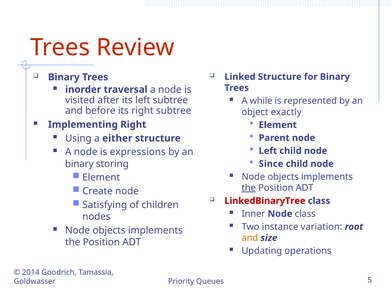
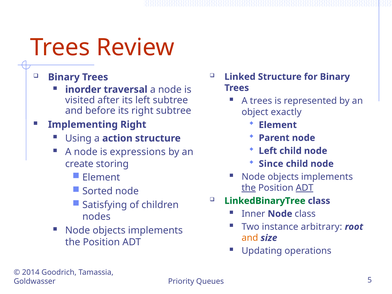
A while: while -> trees
either: either -> action
binary at (79, 164): binary -> create
ADT at (305, 188) underline: none -> present
Create: Create -> Sorted
LinkedBinaryTree colour: red -> green
variation: variation -> arbitrary
